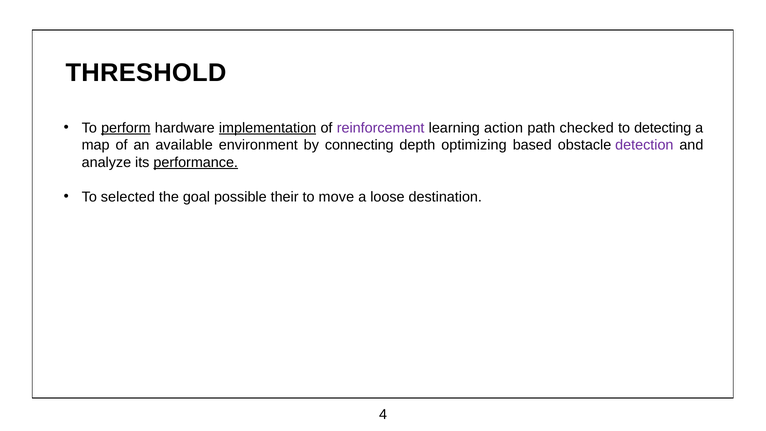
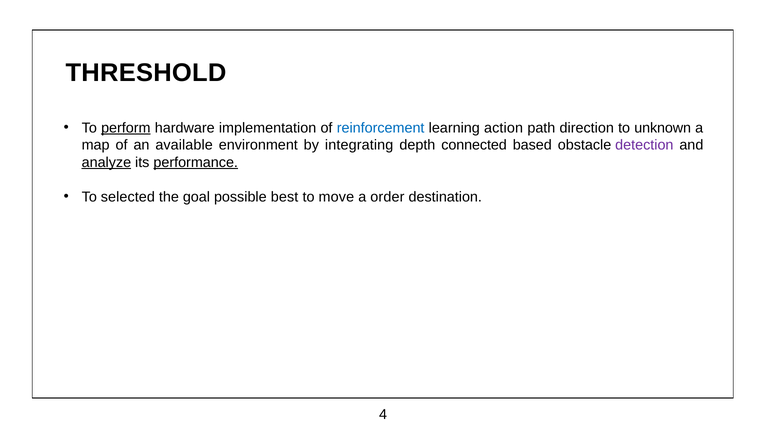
implementation underline: present -> none
reinforcement colour: purple -> blue
checked: checked -> direction
detecting: detecting -> unknown
connecting: connecting -> integrating
optimizing: optimizing -> connected
analyze underline: none -> present
their: their -> best
loose: loose -> order
